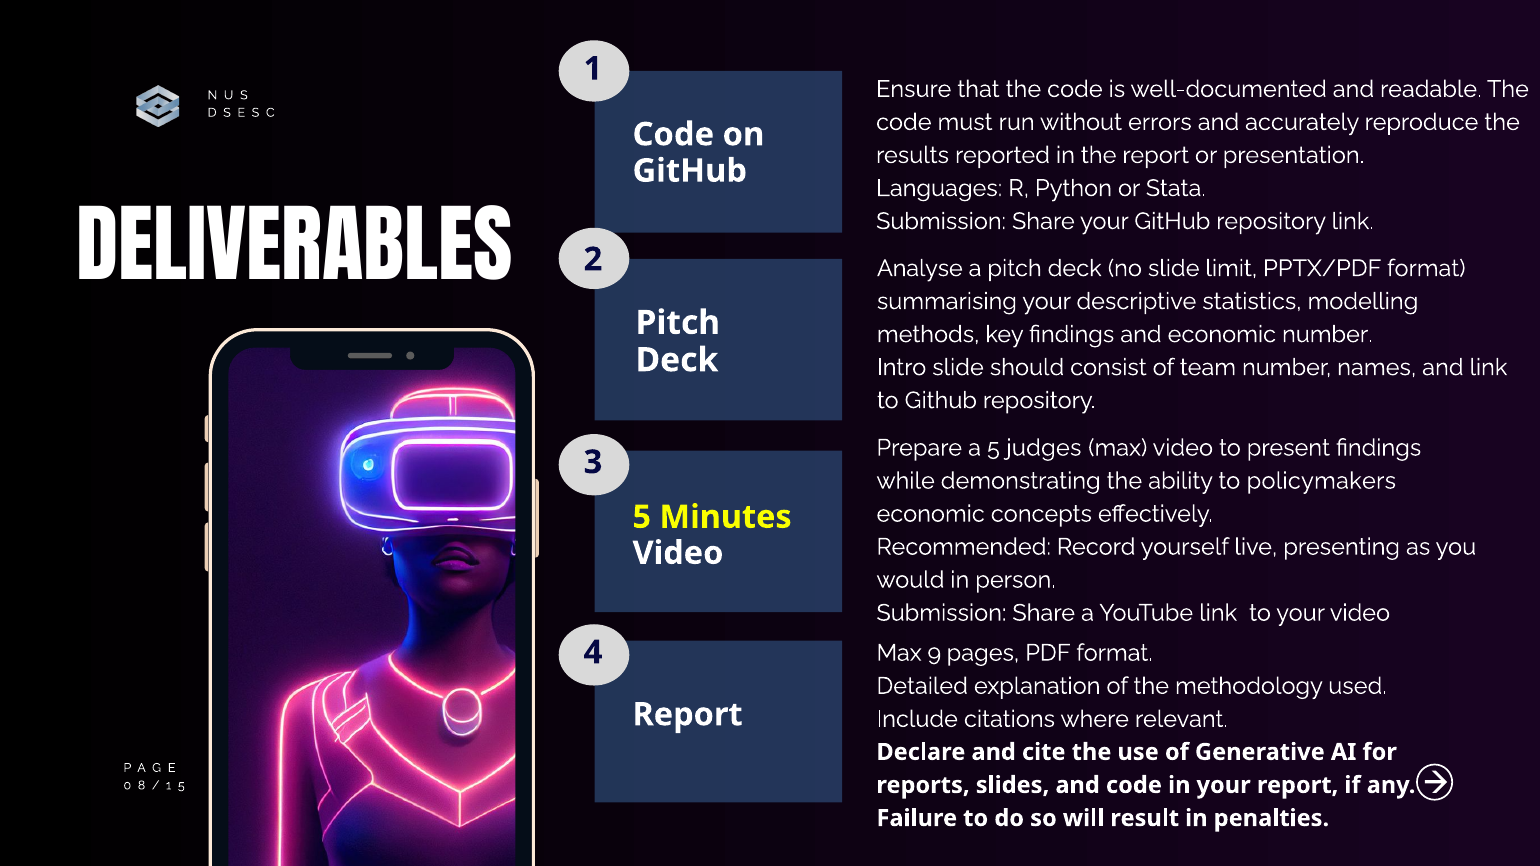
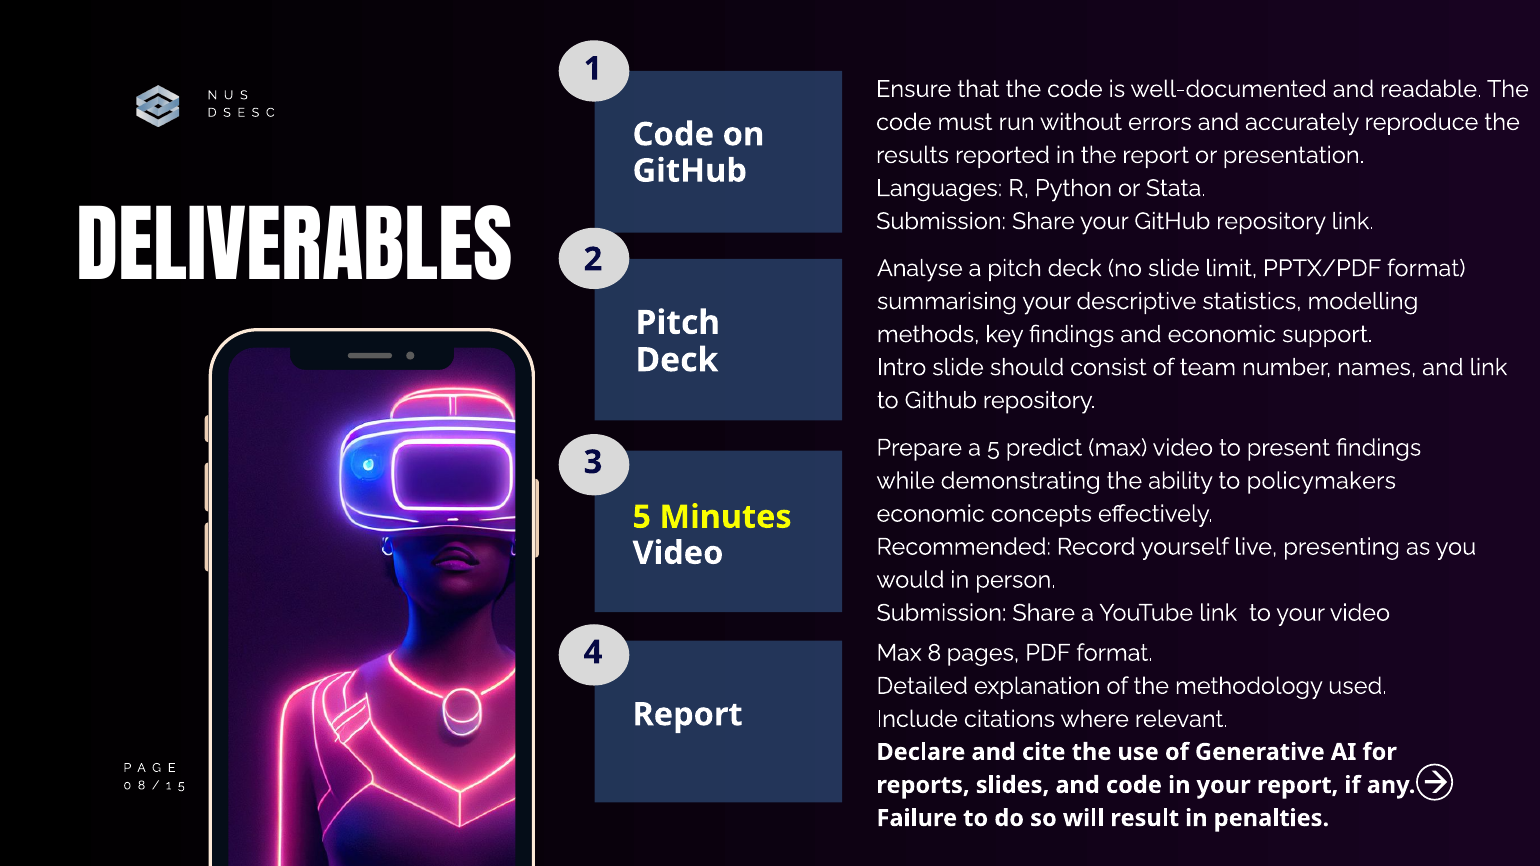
economic number: number -> support
judges: judges -> predict
Max 9: 9 -> 8
